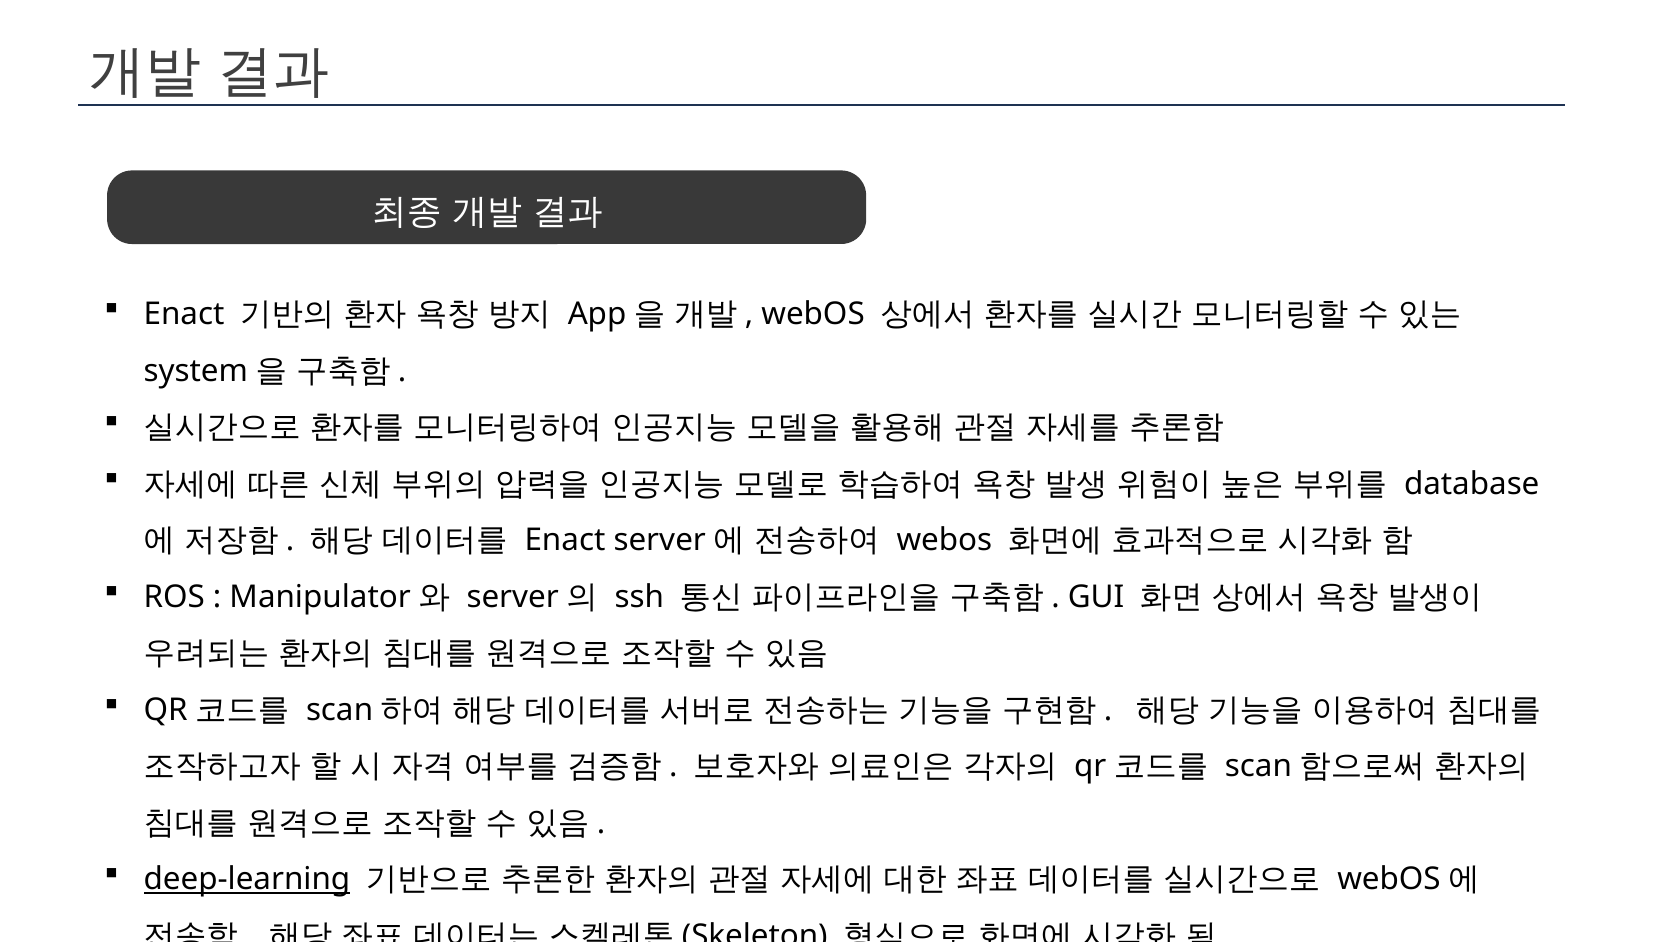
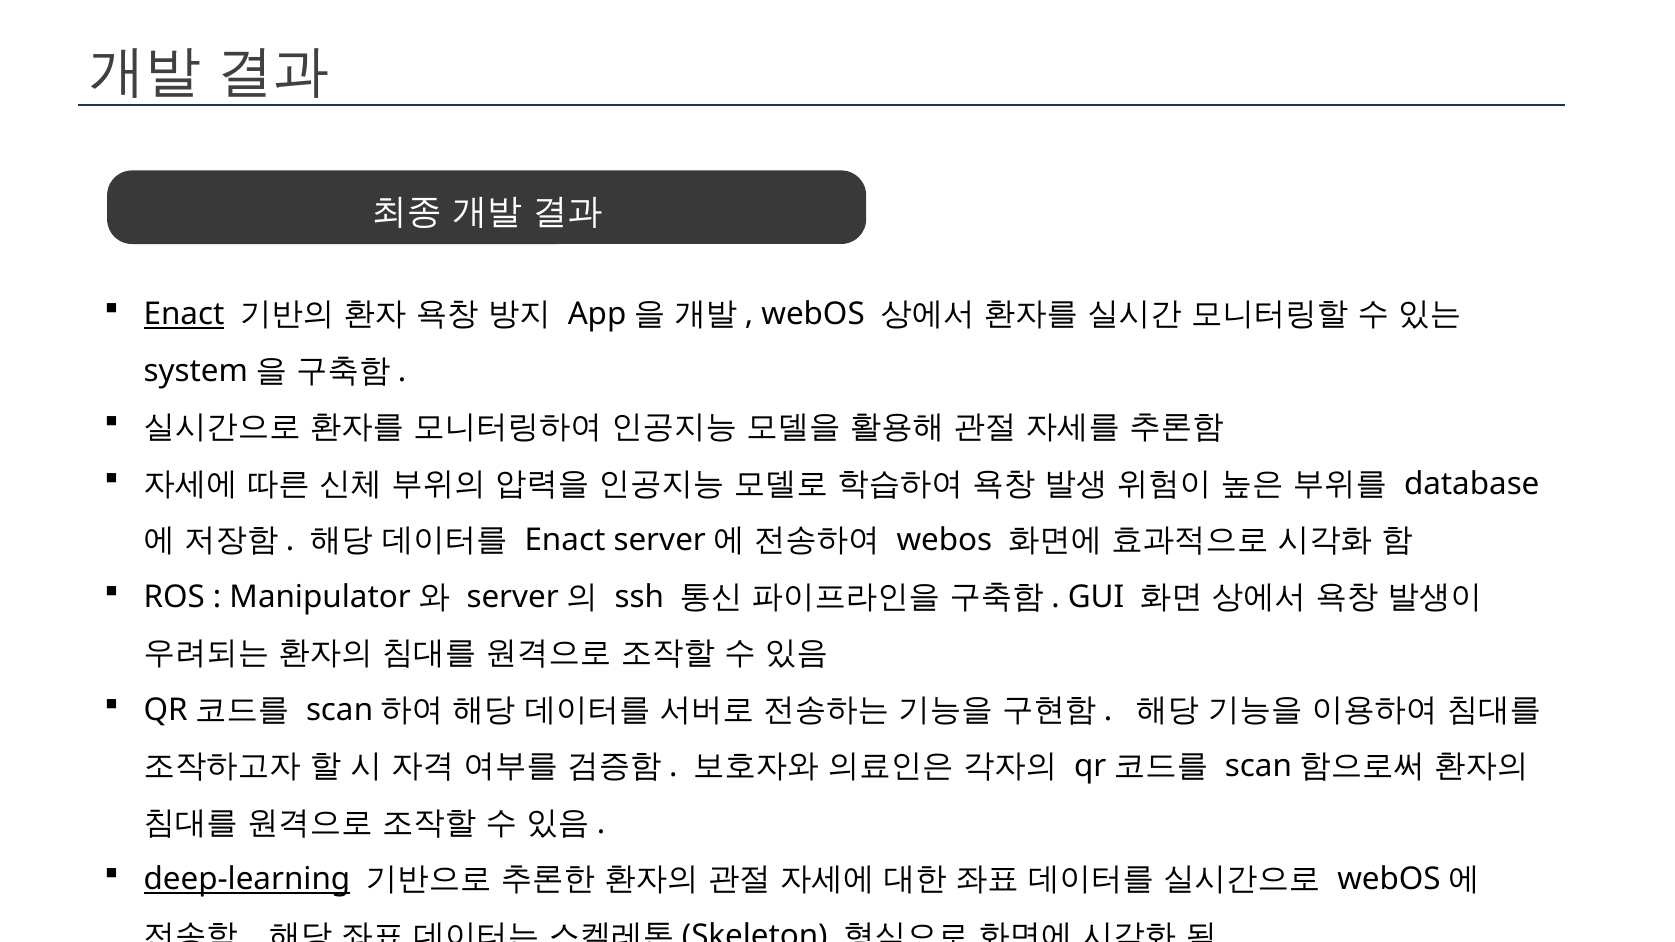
Enact at (184, 314) underline: none -> present
